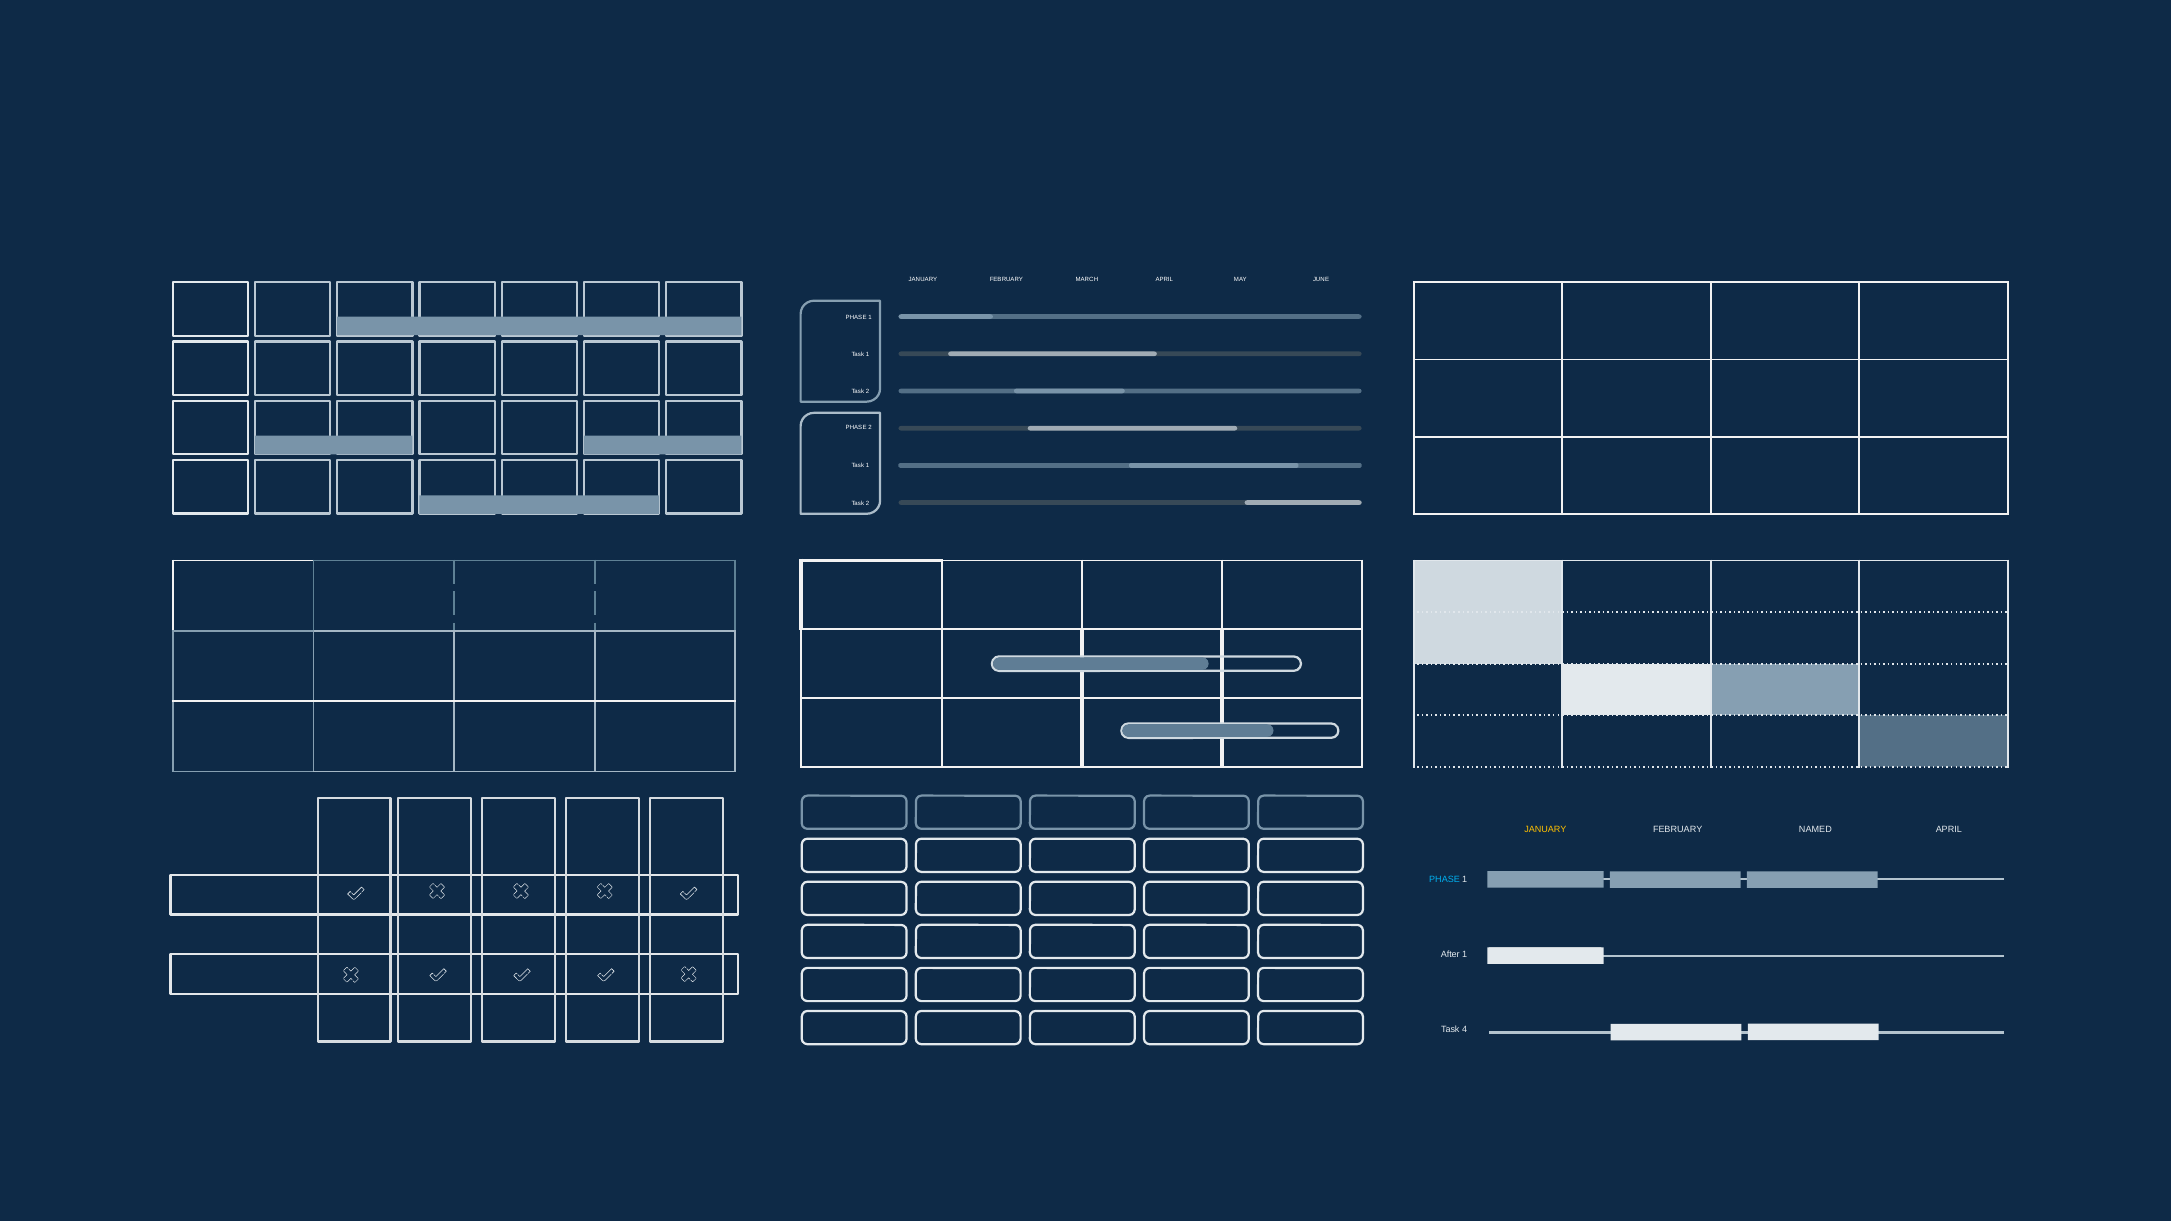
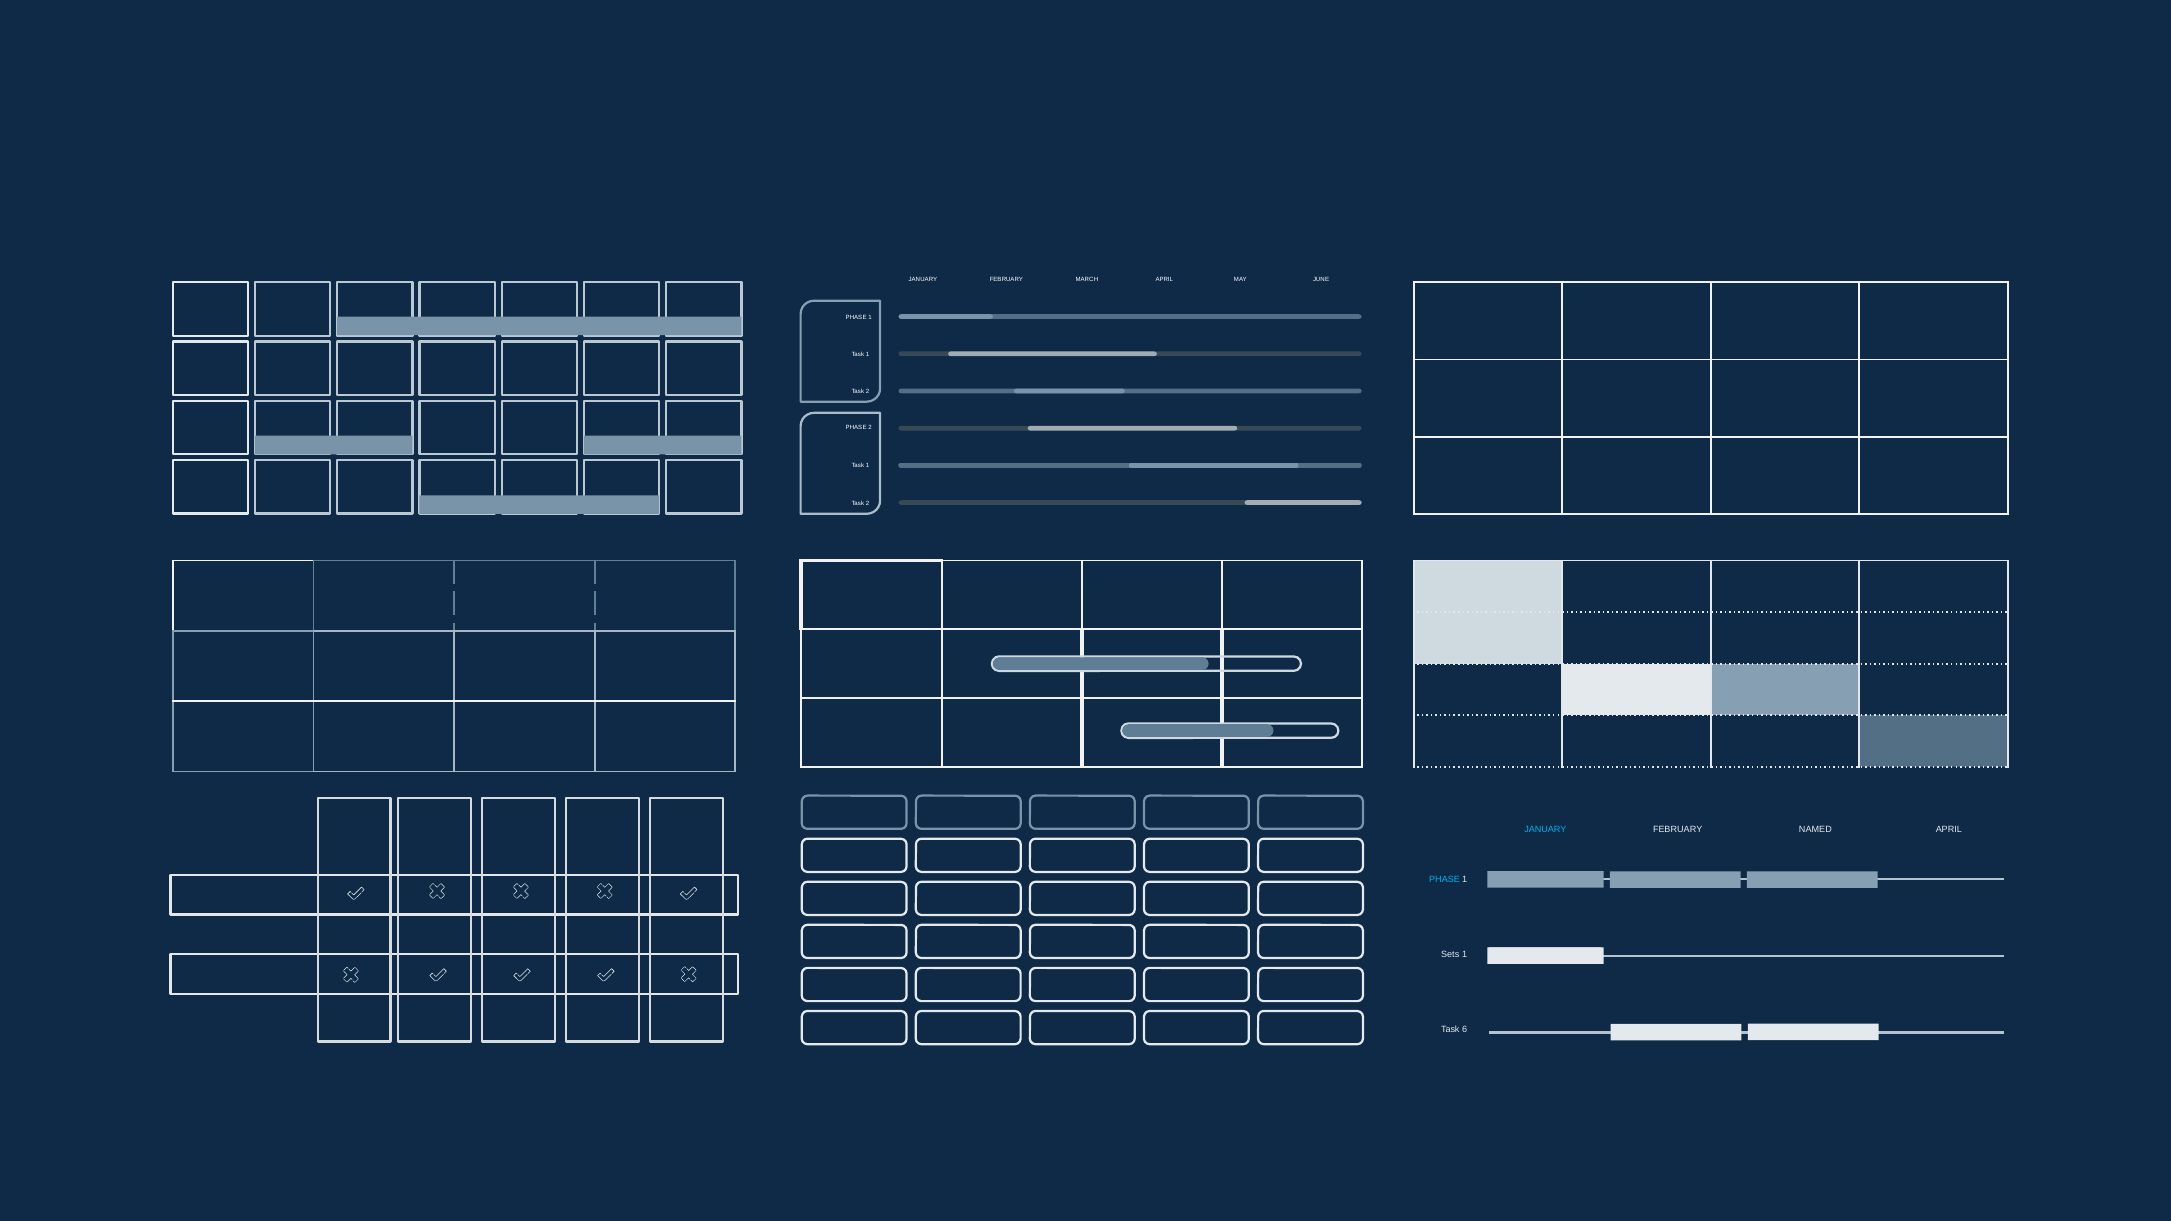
JANUARY at (1545, 830) colour: yellow -> light blue
After: After -> Sets
4: 4 -> 6
